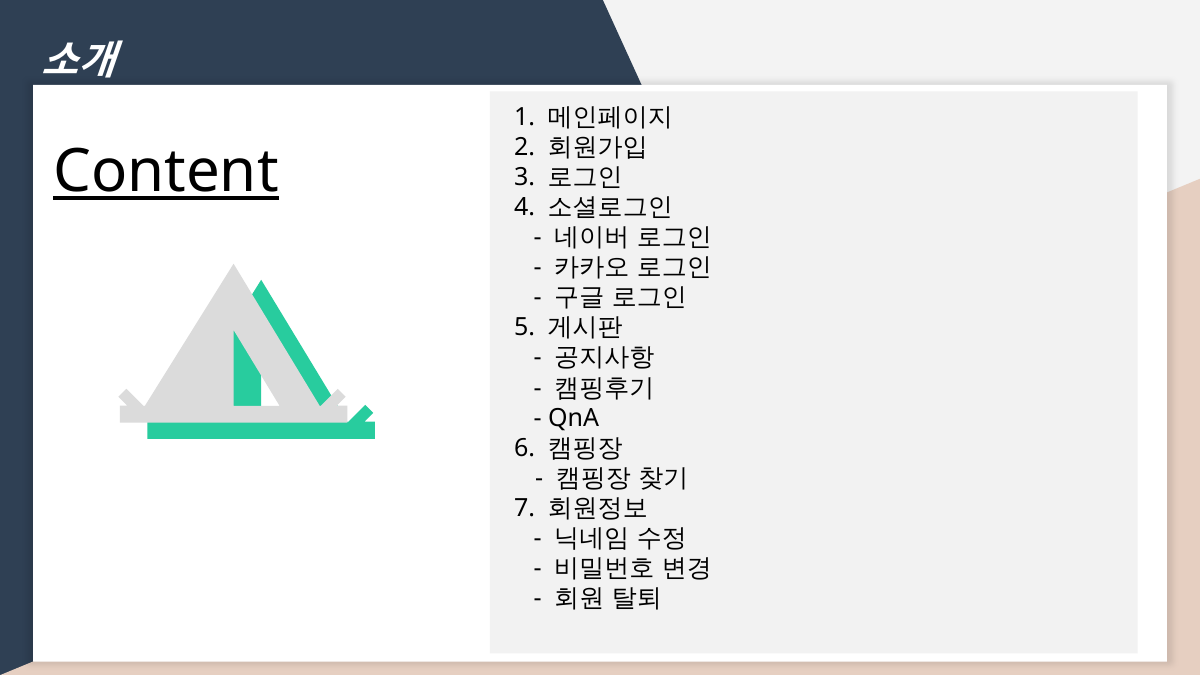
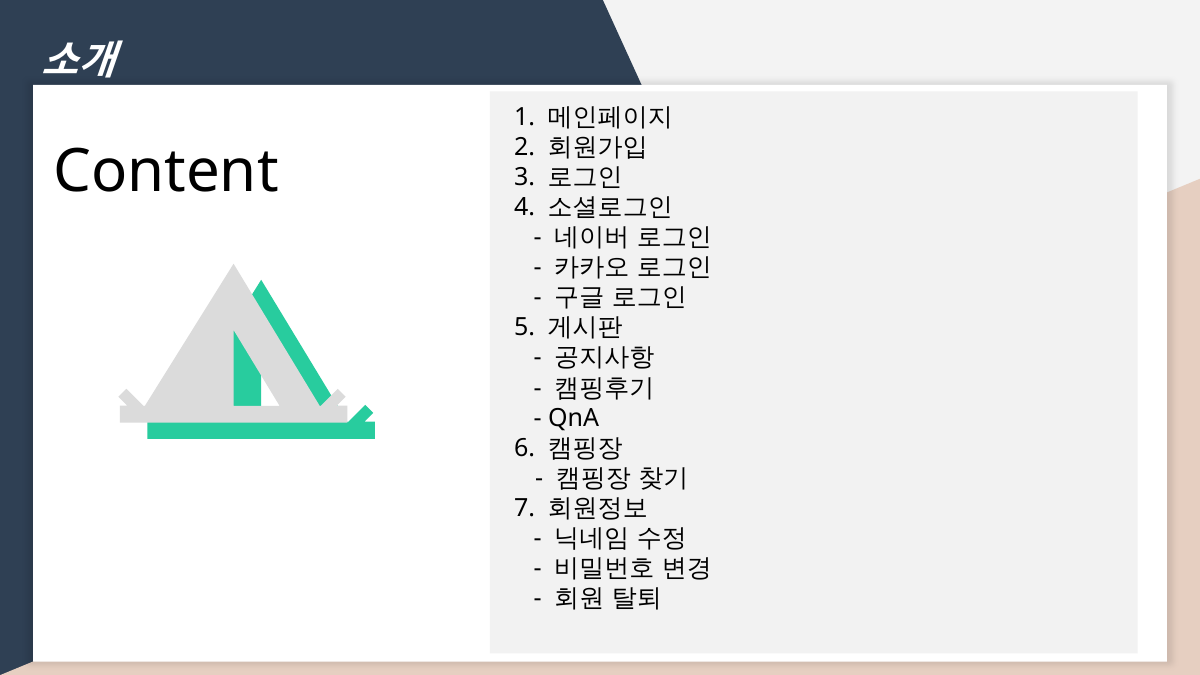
Content underline: present -> none
